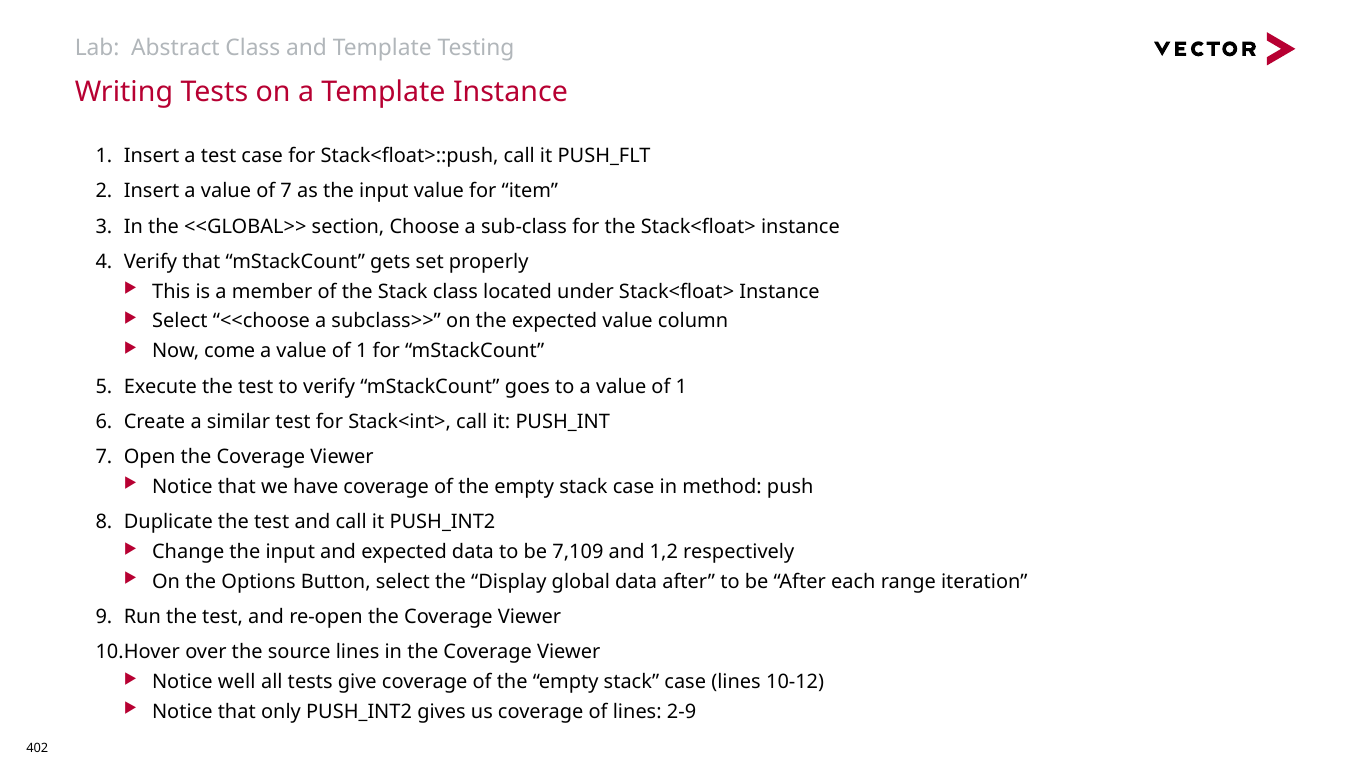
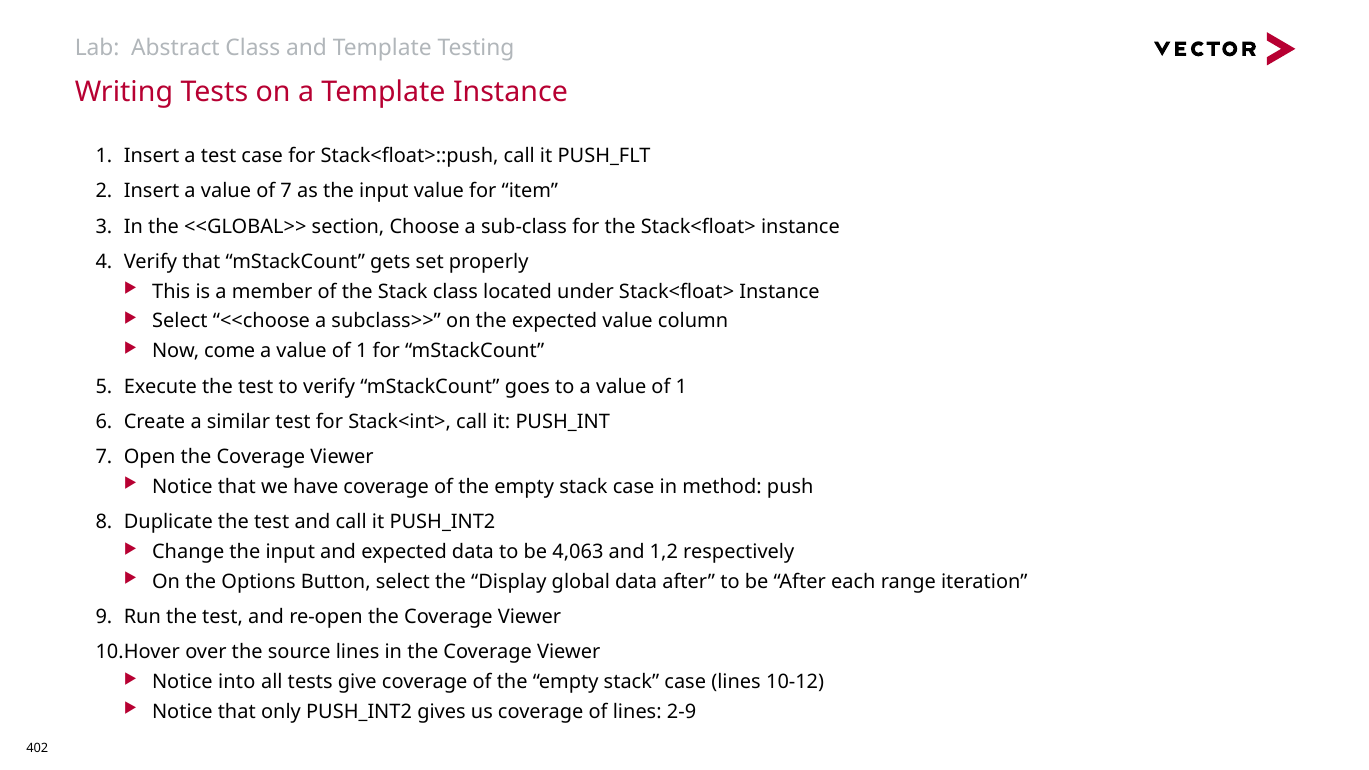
7,109: 7,109 -> 4,063
well: well -> into
